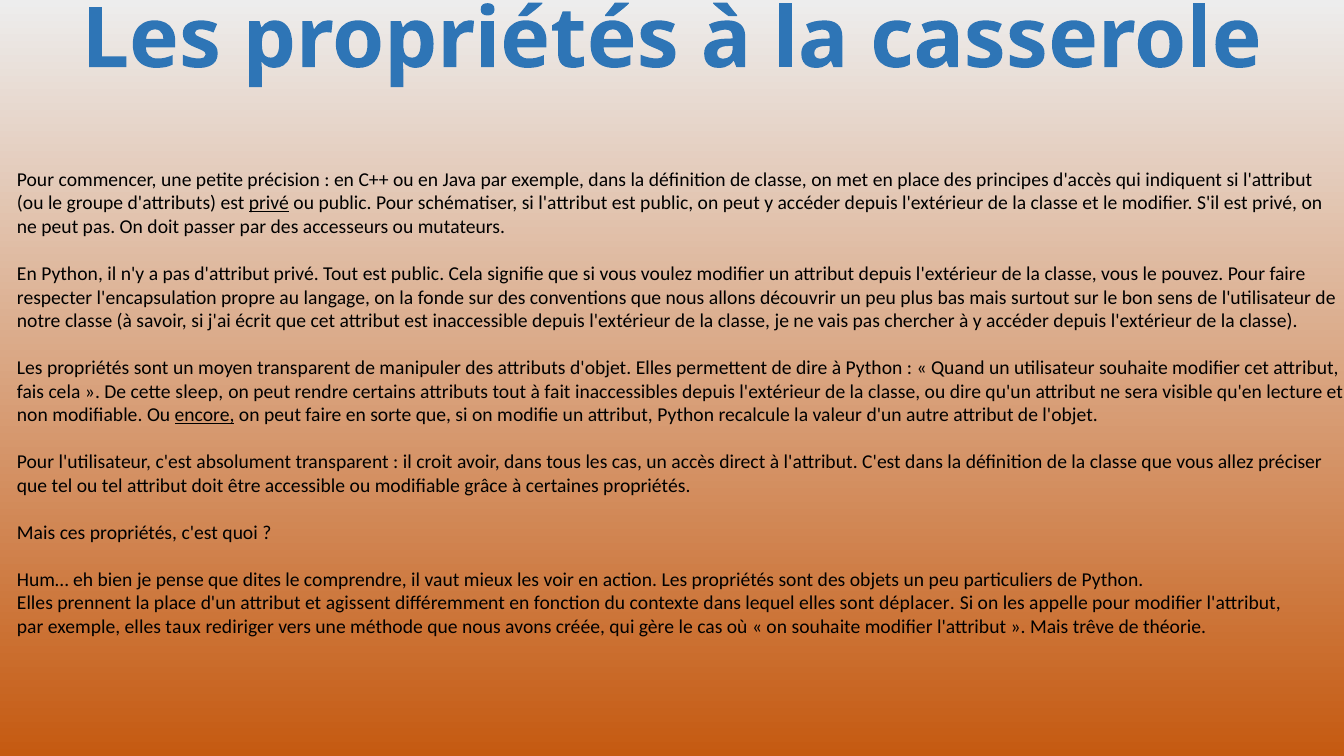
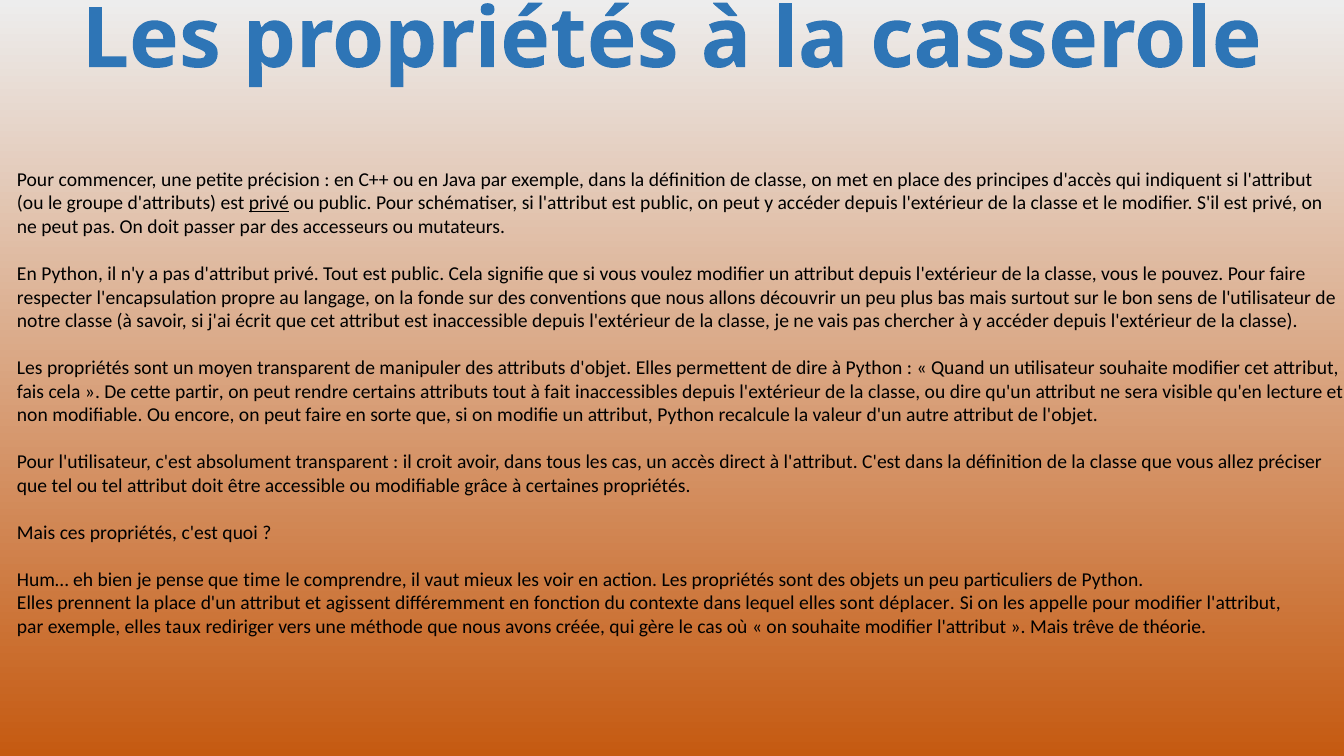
sleep: sleep -> partir
encore underline: present -> none
dites: dites -> time
